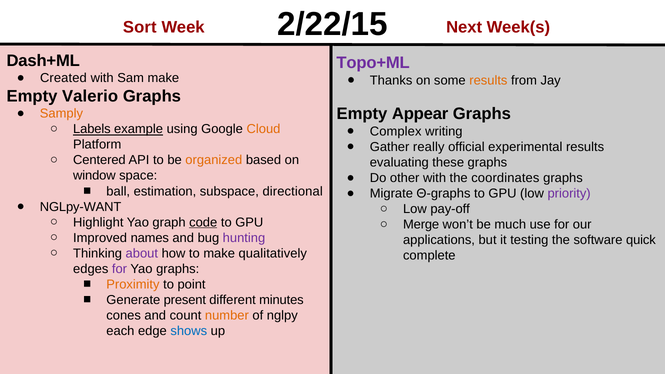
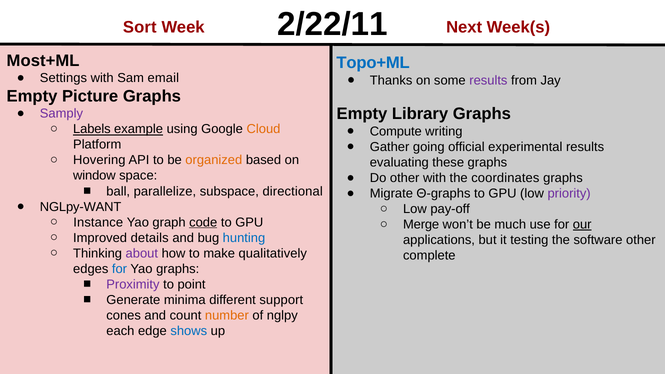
2/22/15: 2/22/15 -> 2/22/11
Dash+ML: Dash+ML -> Most+ML
Topo+ML colour: purple -> blue
Created: Created -> Settings
Sam make: make -> email
results at (488, 80) colour: orange -> purple
Valerio: Valerio -> Picture
Appear: Appear -> Library
Samply colour: orange -> purple
Complex: Complex -> Compute
really: really -> going
Centered: Centered -> Hovering
estimation: estimation -> parallelize
Highlight: Highlight -> Instance
our underline: none -> present
names: names -> details
hunting colour: purple -> blue
software quick: quick -> other
for at (120, 269) colour: purple -> blue
Proximity colour: orange -> purple
present: present -> minima
minutes: minutes -> support
